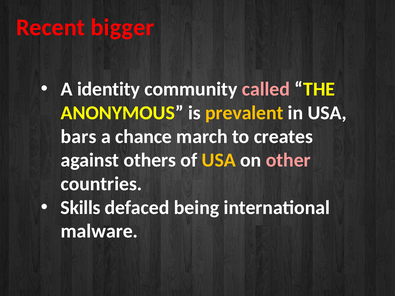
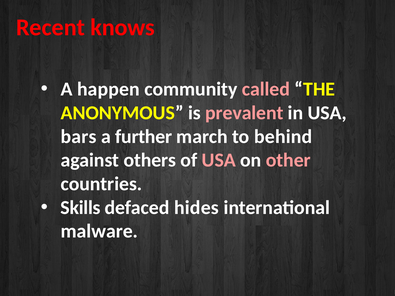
bigger: bigger -> knows
identity: identity -> happen
prevalent colour: yellow -> pink
chance: chance -> further
creates: creates -> behind
USA at (219, 160) colour: yellow -> pink
being: being -> hides
